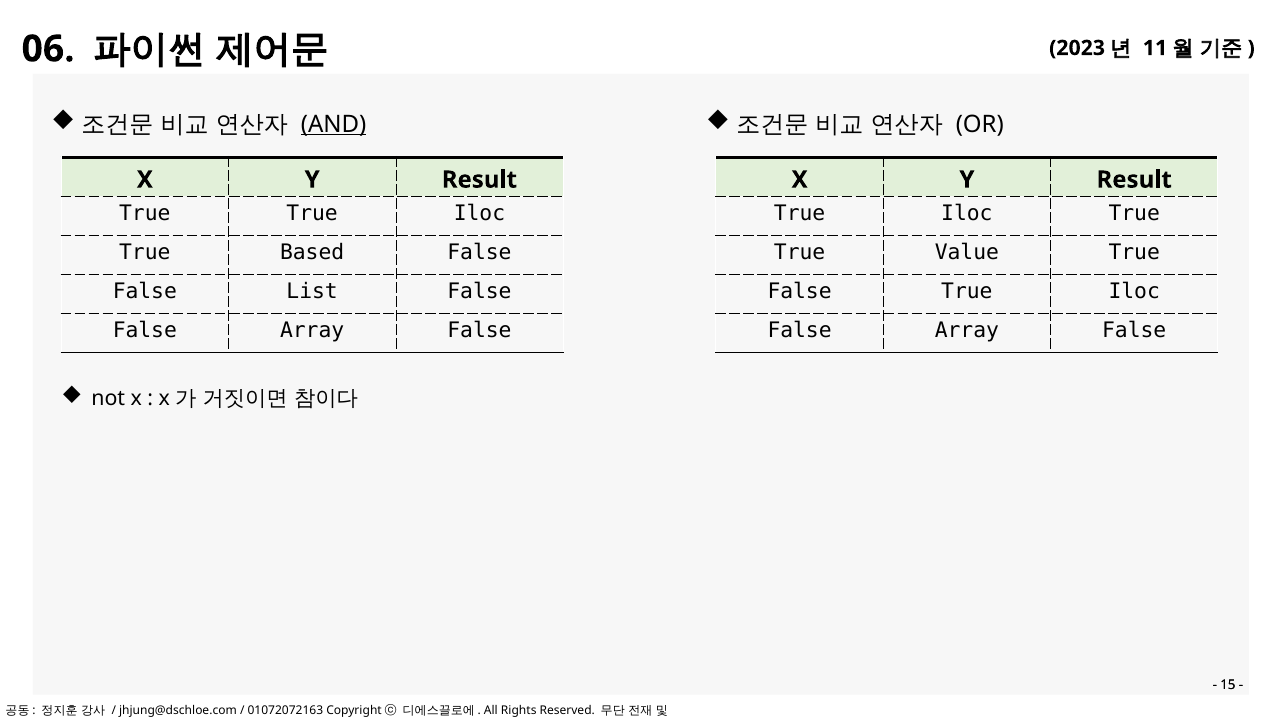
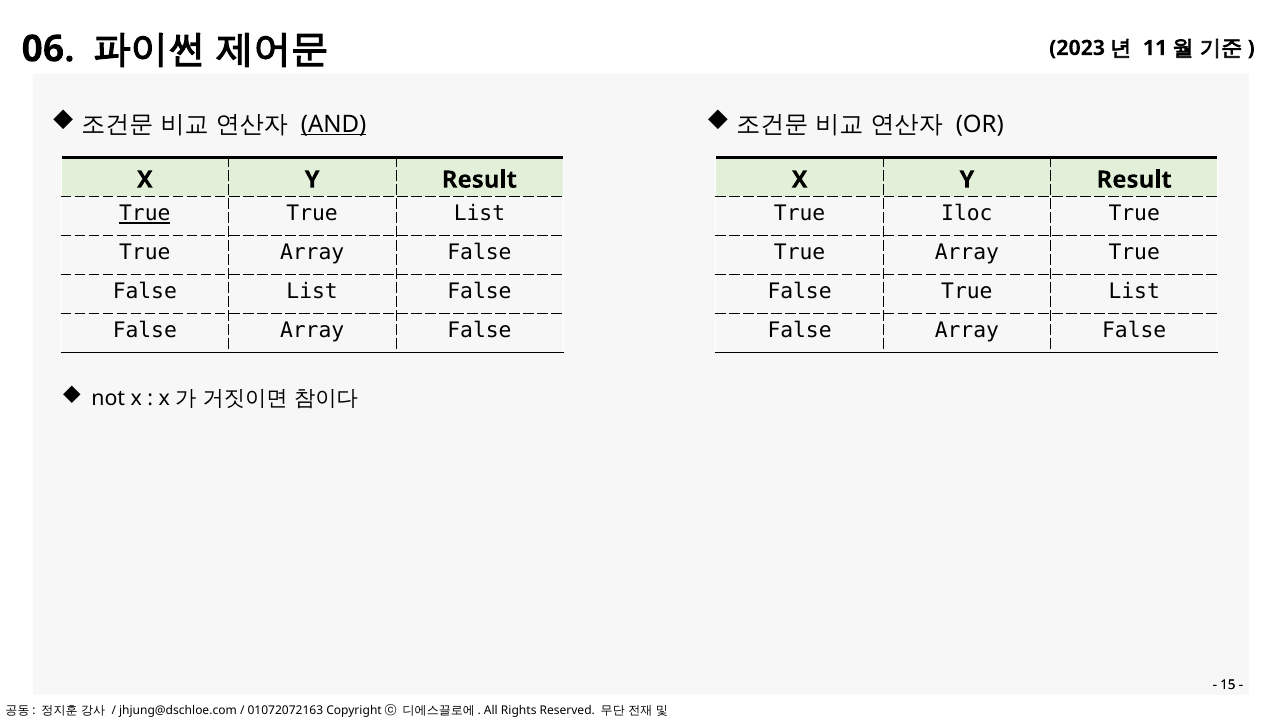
True at (145, 214) underline: none -> present
Iloc at (479, 214): Iloc -> List
Based at (312, 253): Based -> Array
Value at (967, 253): Value -> Array
False True Iloc: Iloc -> List
